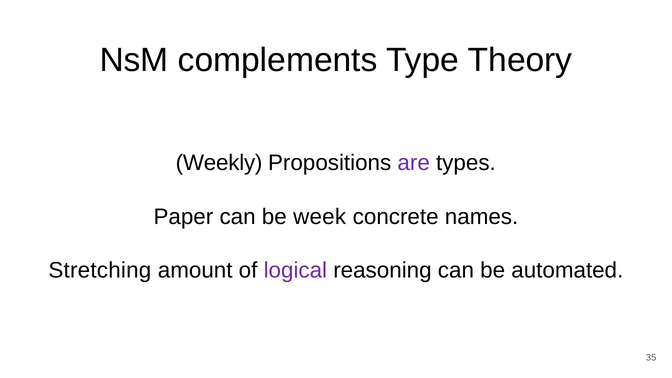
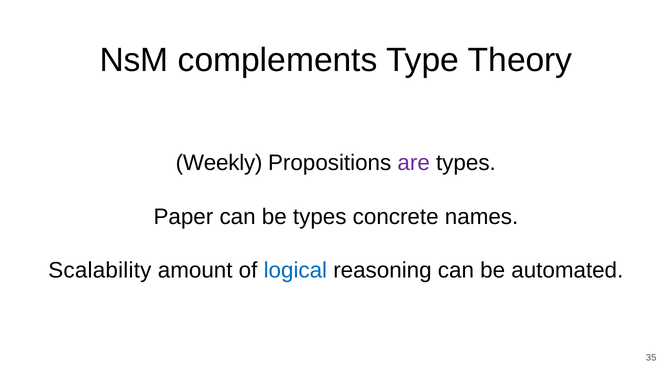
be week: week -> types
Stretching: Stretching -> Scalability
logical colour: purple -> blue
